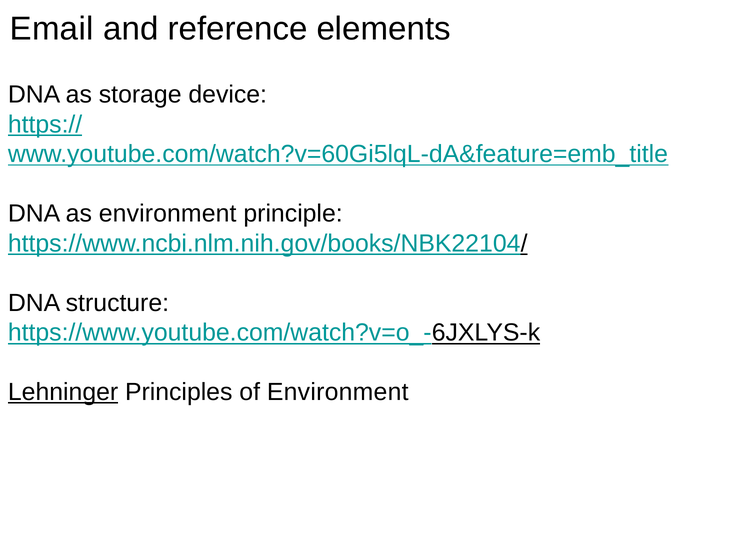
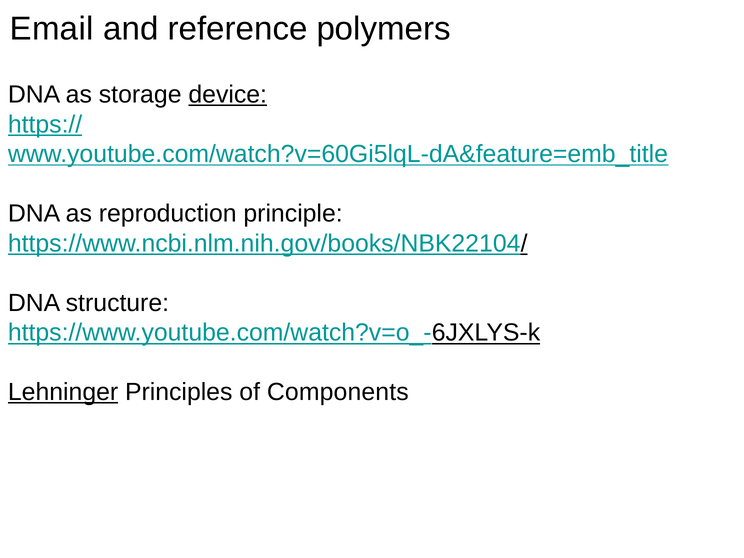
elements: elements -> polymers
device underline: none -> present
as environment: environment -> reproduction
of Environment: Environment -> Components
